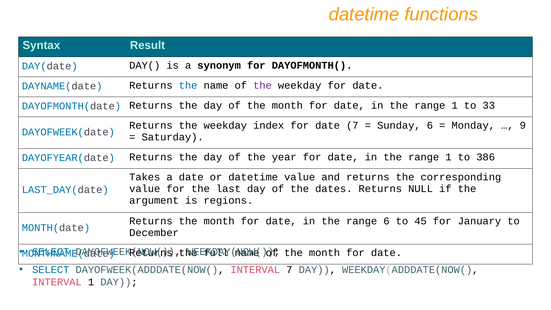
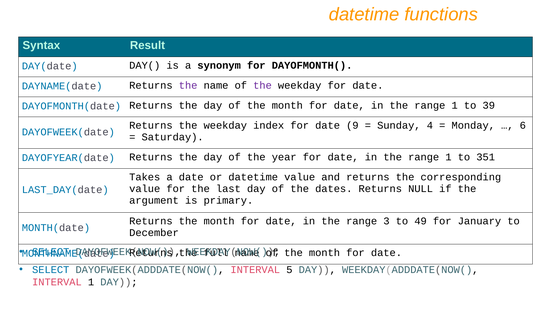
the at (188, 85) colour: blue -> purple
33: 33 -> 39
date 7: 7 -> 9
Sunday 6: 6 -> 4
9: 9 -> 6
386: 386 -> 351
regions: regions -> primary
range 6: 6 -> 3
45: 45 -> 49
INTERVAL 7: 7 -> 5
